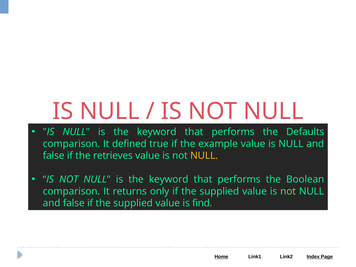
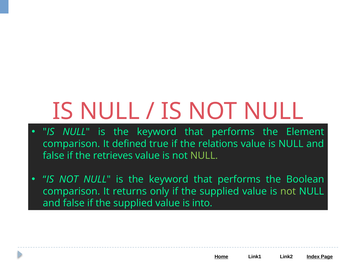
Defaults: Defaults -> Element
example: example -> relations
NULL at (204, 156) colour: yellow -> light green
find: find -> into
